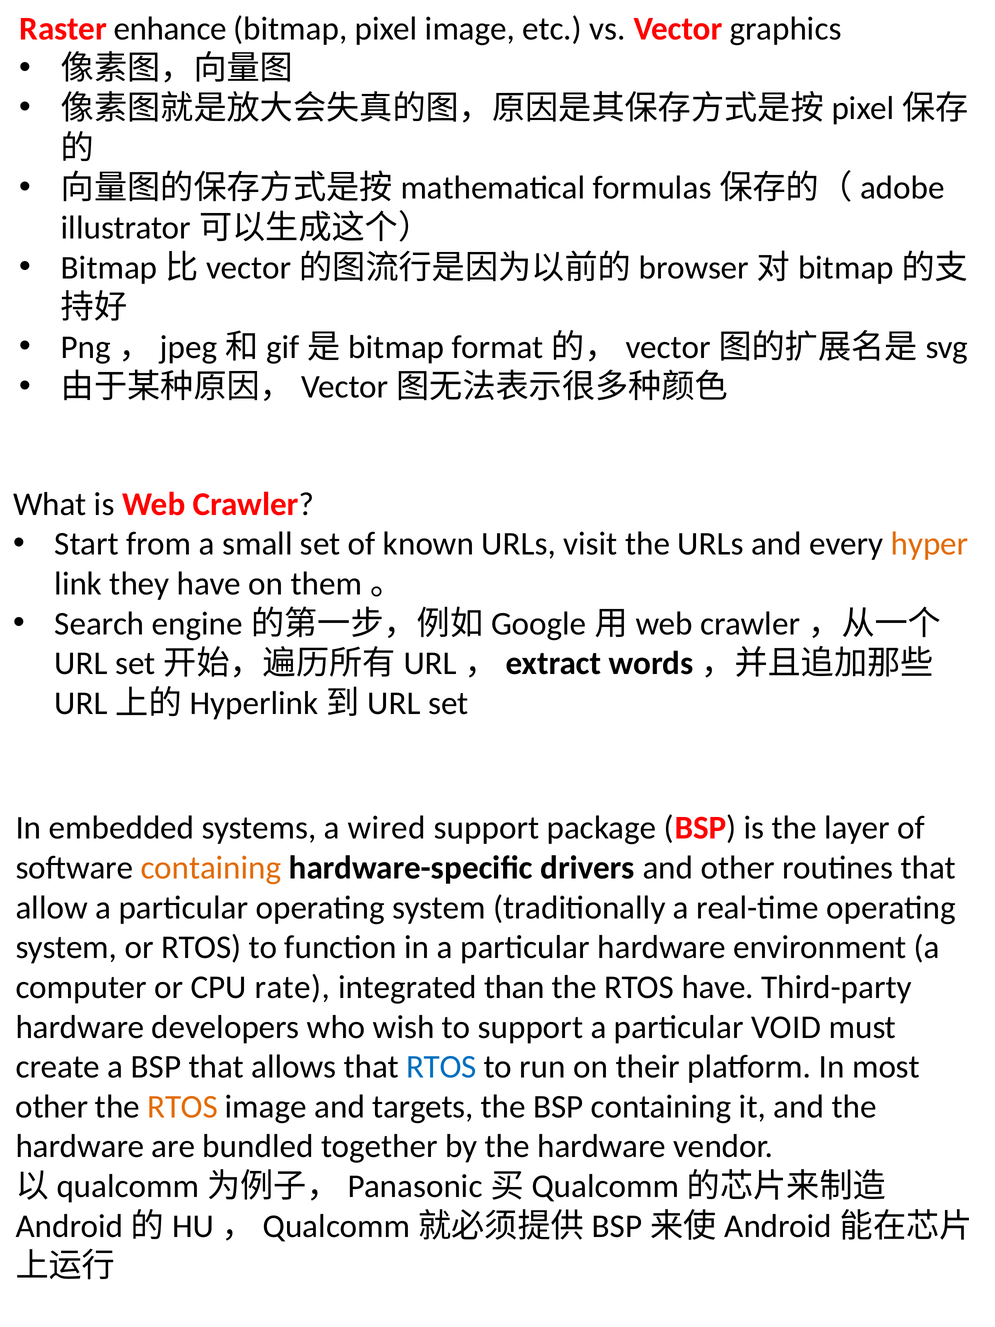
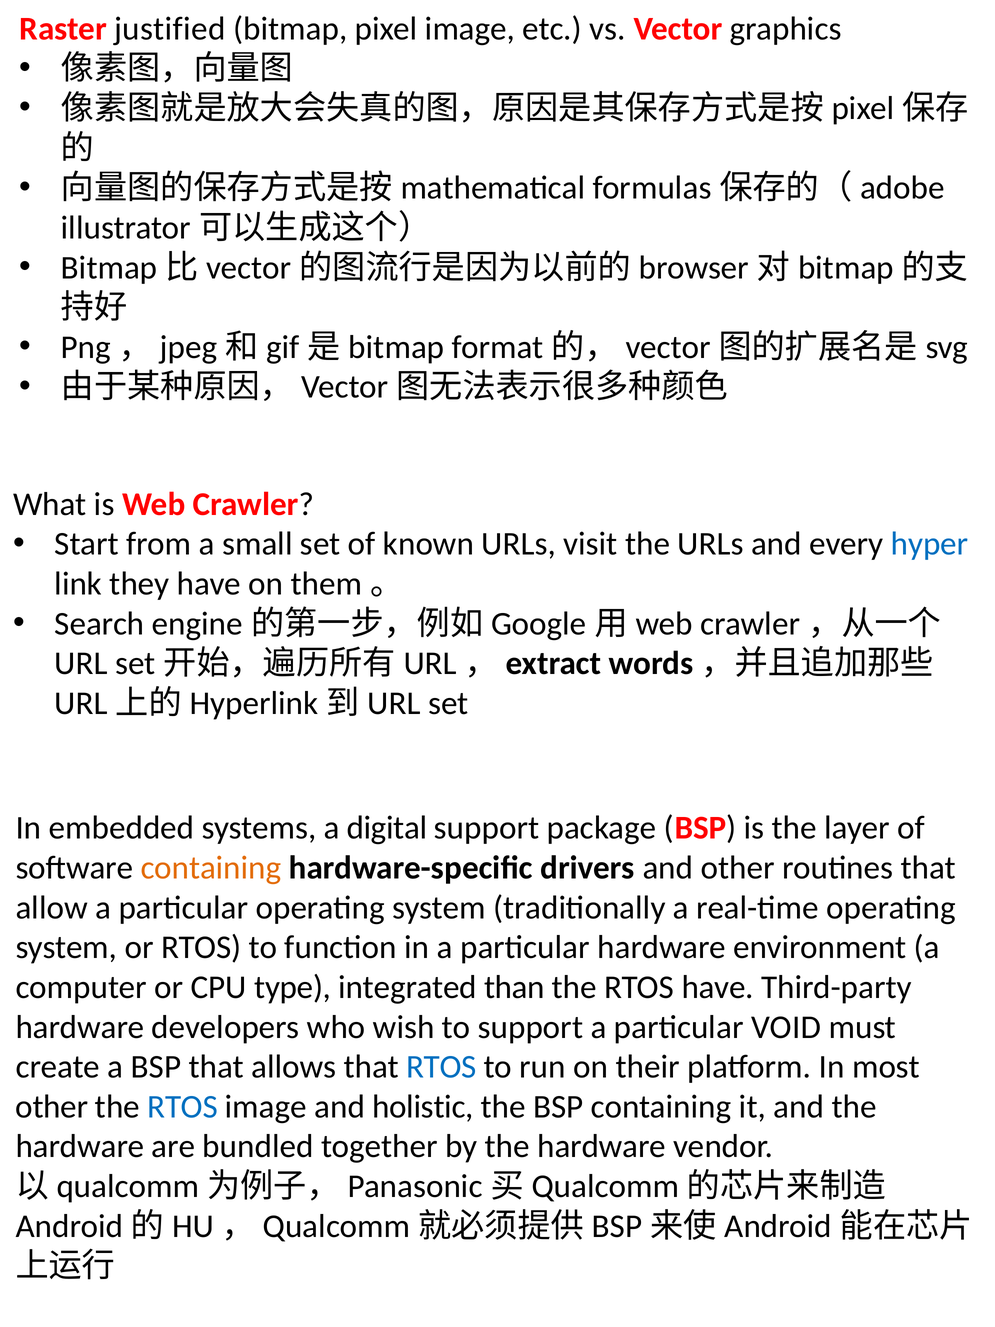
enhance: enhance -> justified
hyper colour: orange -> blue
wired: wired -> digital
rate: rate -> type
RTOS at (183, 1106) colour: orange -> blue
targets: targets -> holistic
